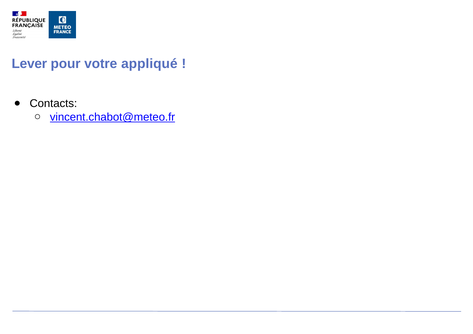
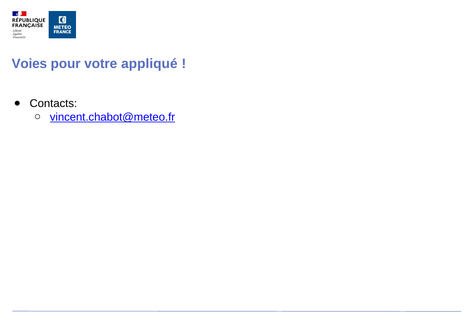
Lever: Lever -> Voies
